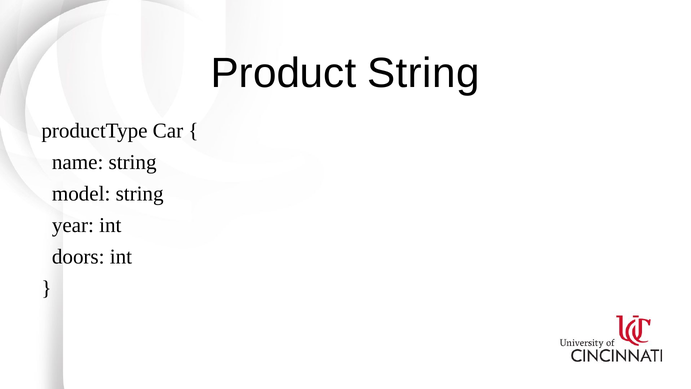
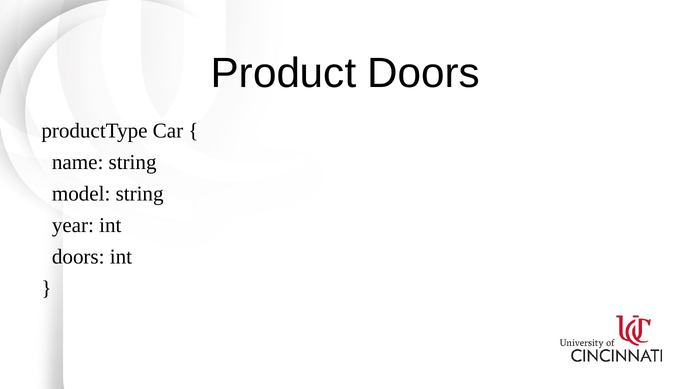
Product String: String -> Doors
